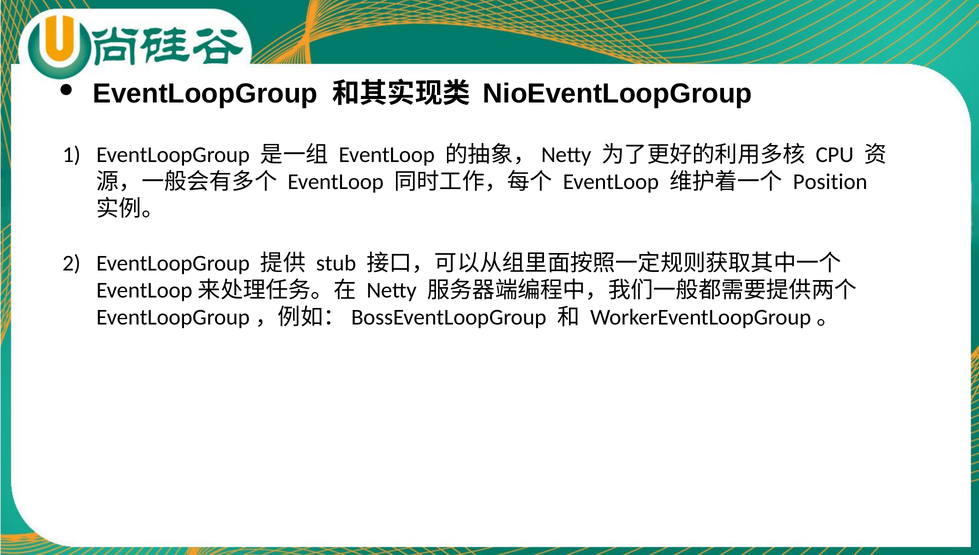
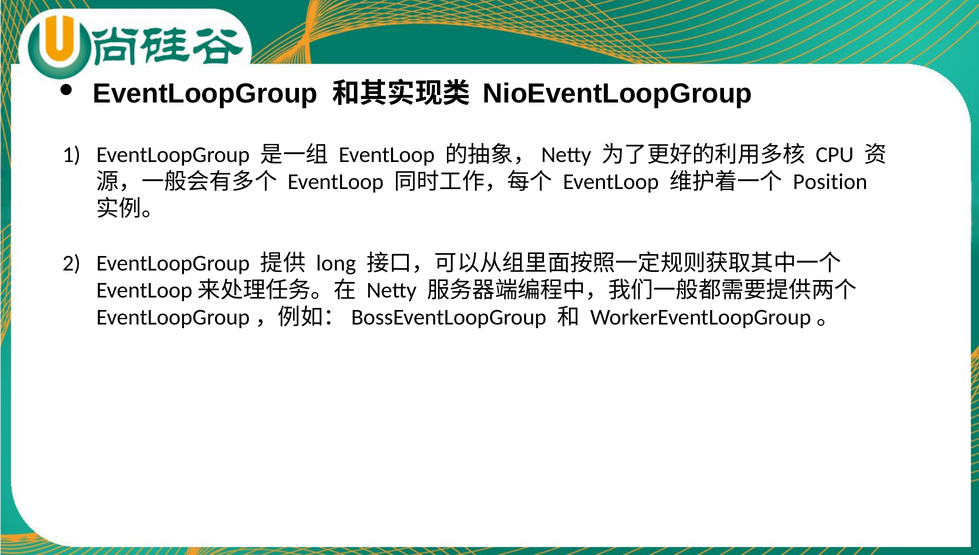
stub: stub -> long
